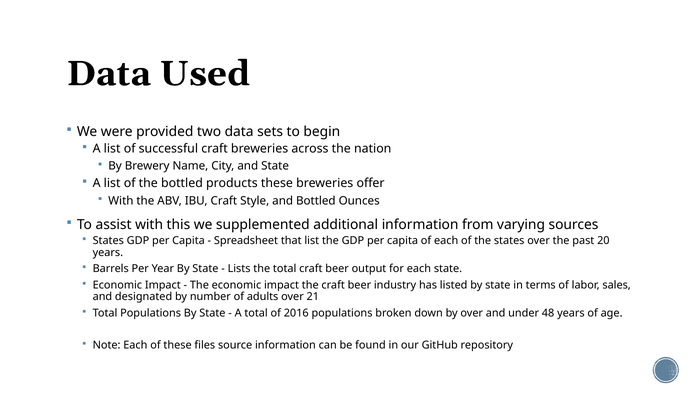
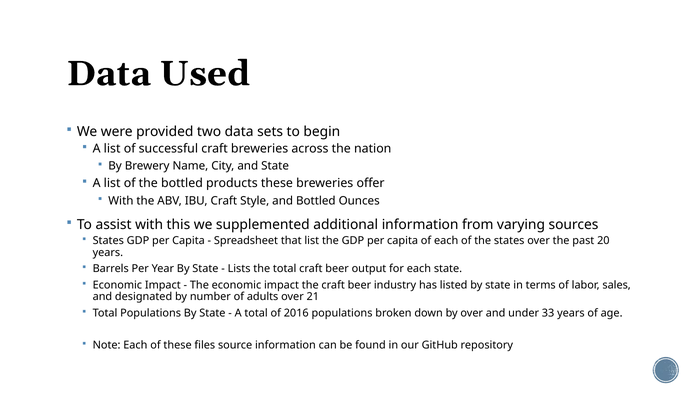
48: 48 -> 33
